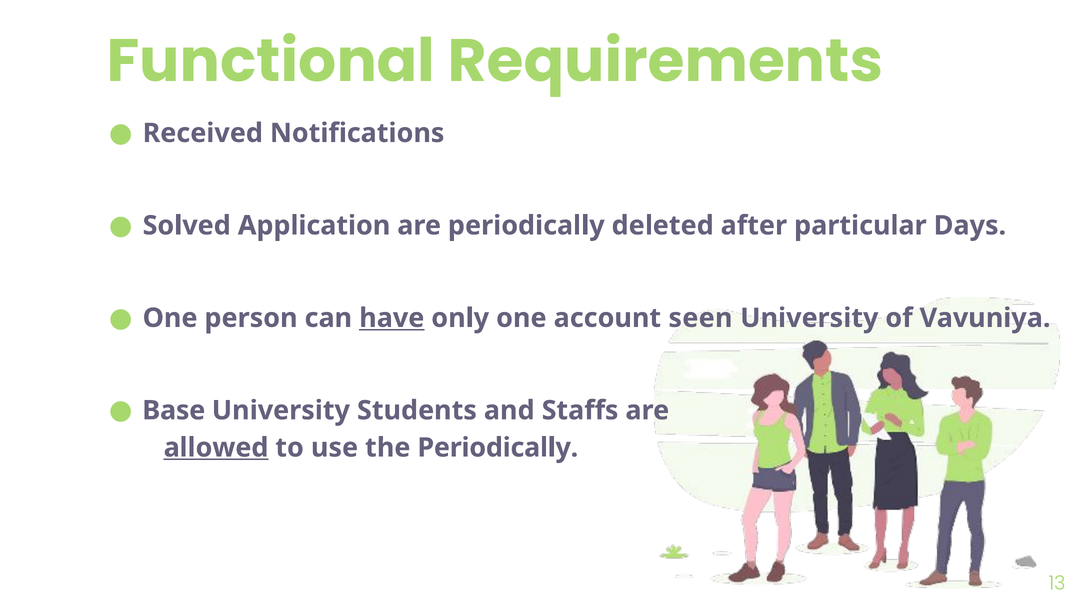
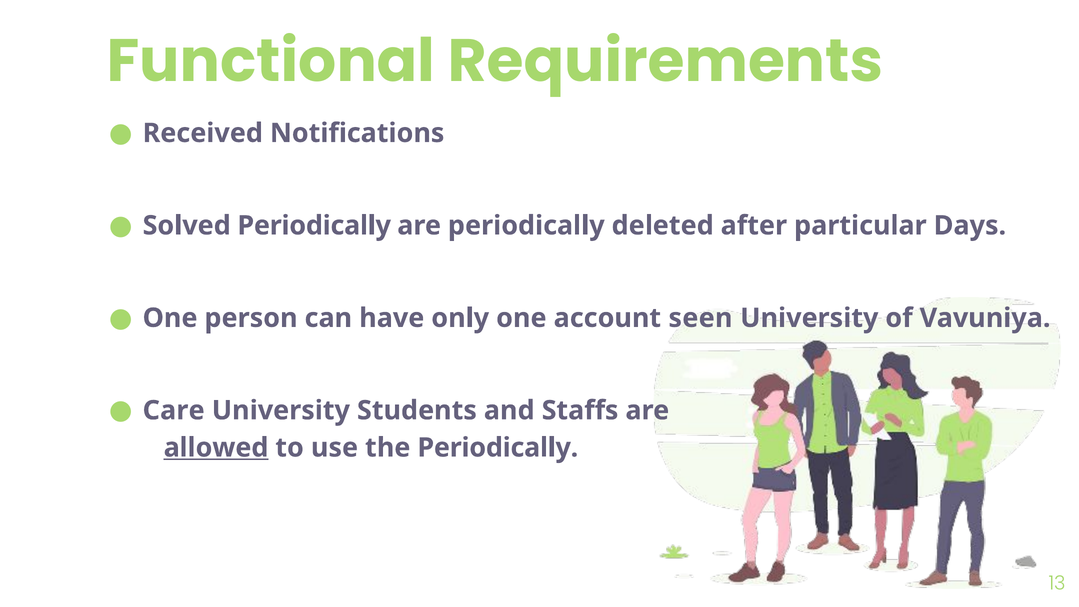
Solved Application: Application -> Periodically
have underline: present -> none
Base: Base -> Care
